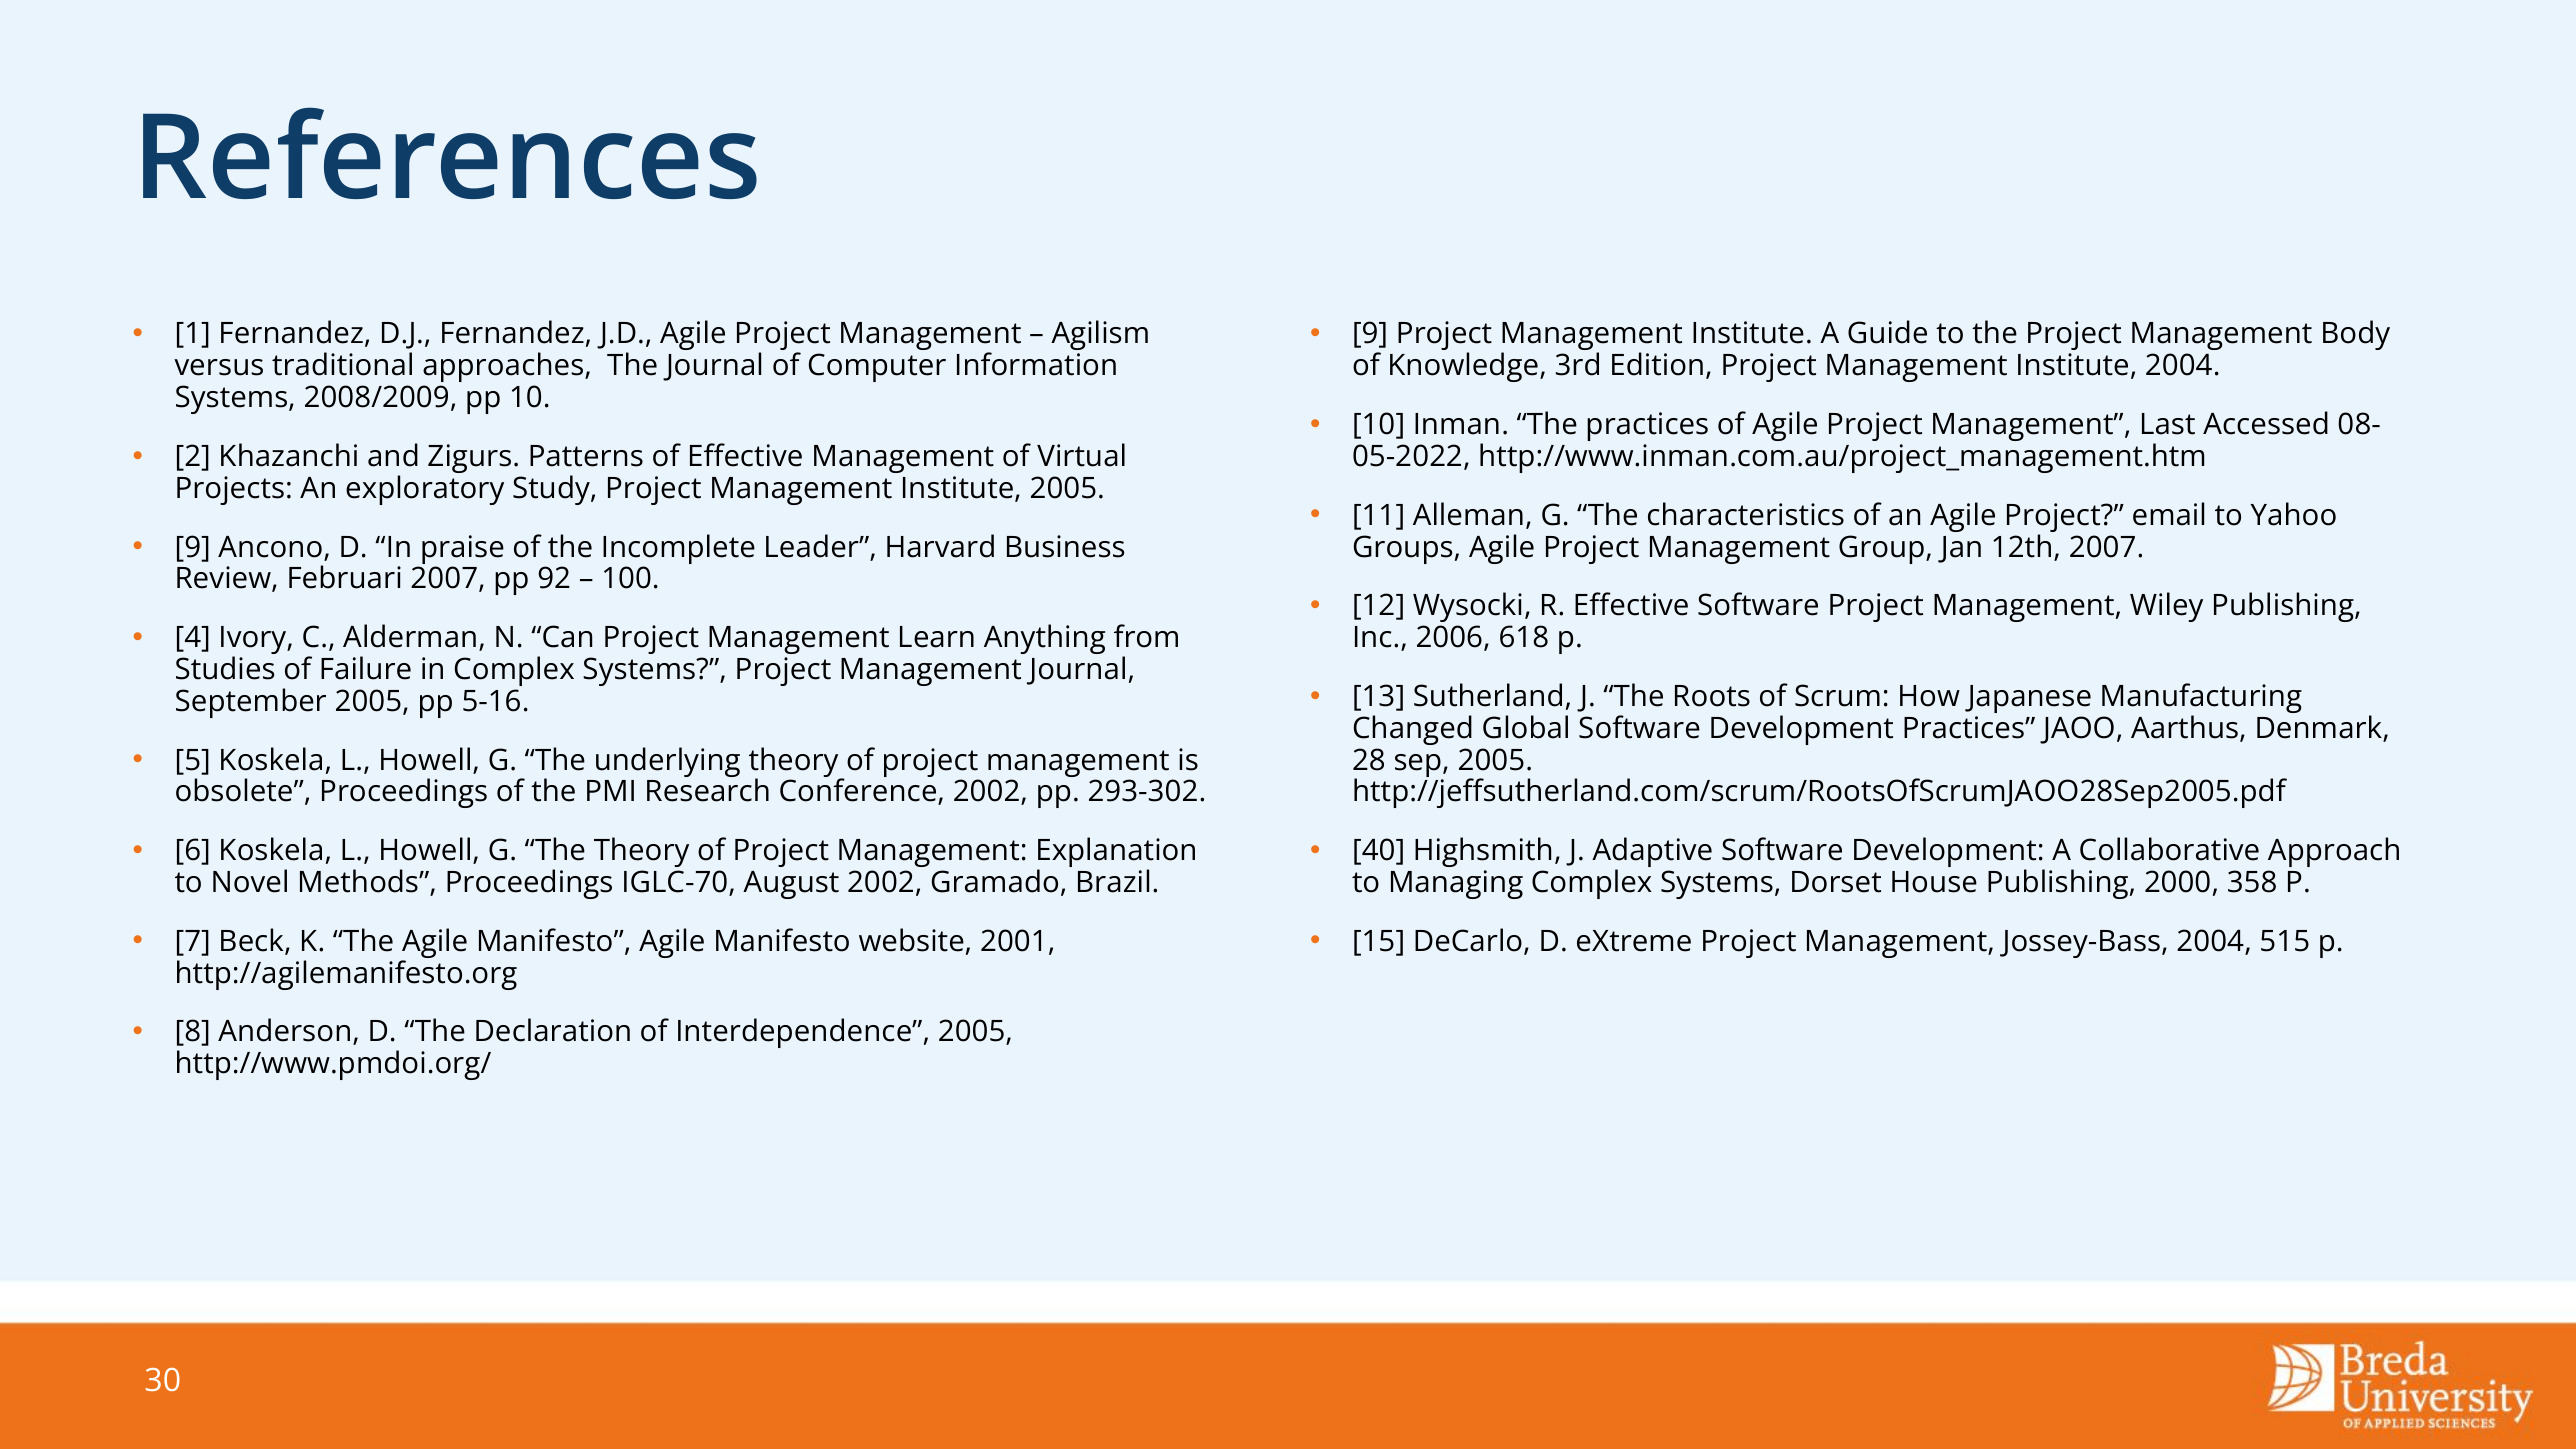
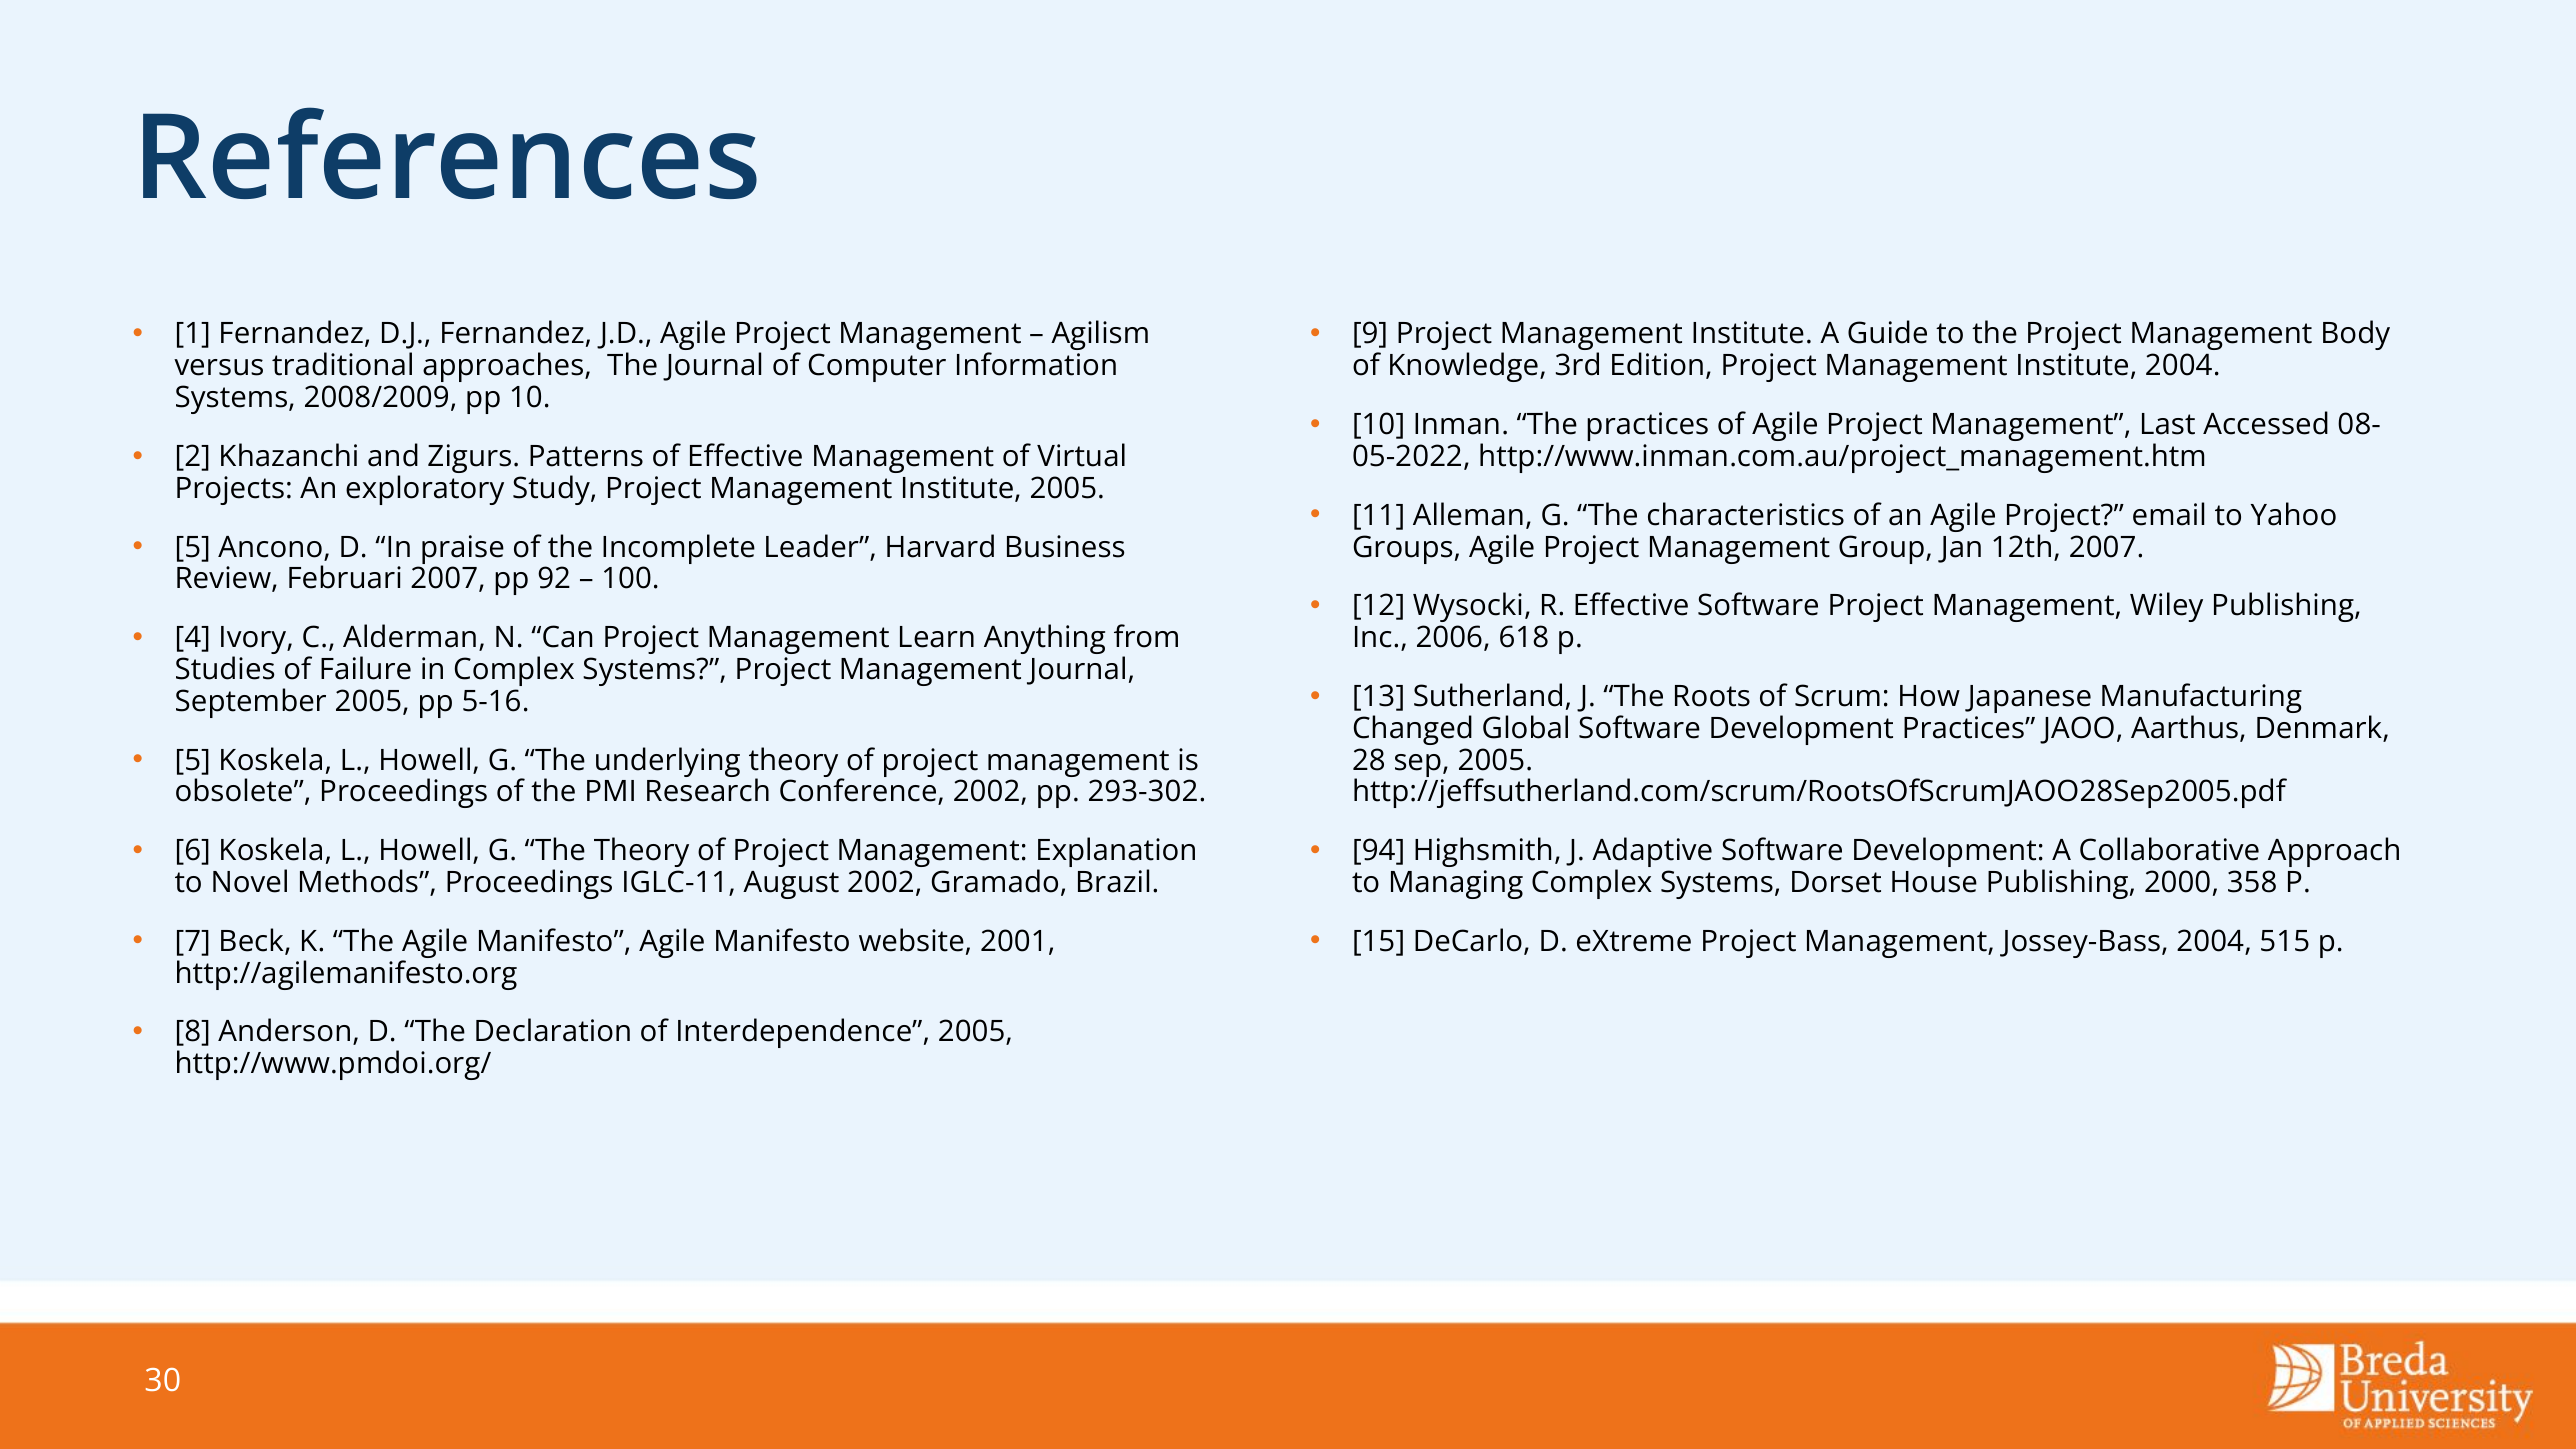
9 at (193, 547): 9 -> 5
40: 40 -> 94
IGLC-70: IGLC-70 -> IGLC-11
